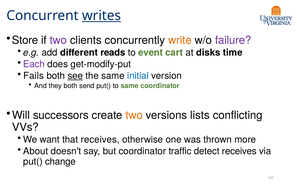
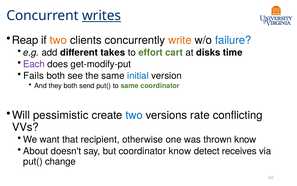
Store: Store -> Reap
two at (58, 40) colour: purple -> orange
failure colour: purple -> blue
reads: reads -> takes
event: event -> effort
see underline: present -> none
successors: successors -> pessimistic
two at (134, 115) colour: orange -> blue
lists: lists -> rate
that receives: receives -> recipient
thrown more: more -> know
coordinator traffic: traffic -> know
